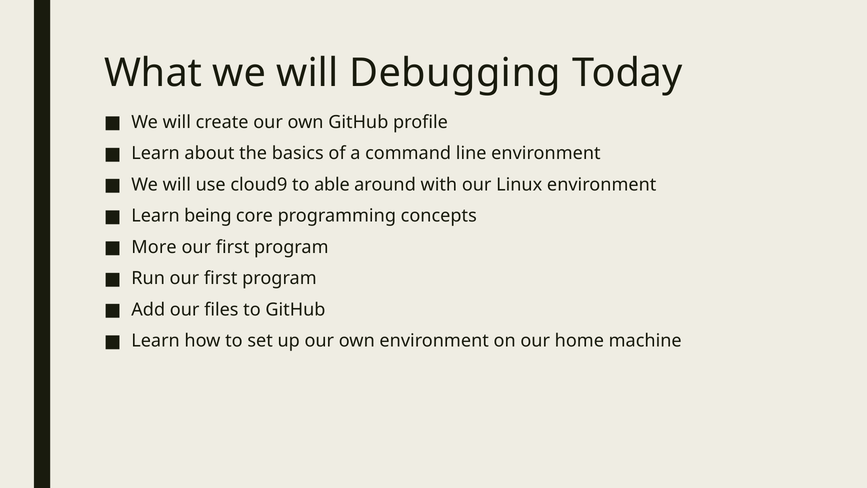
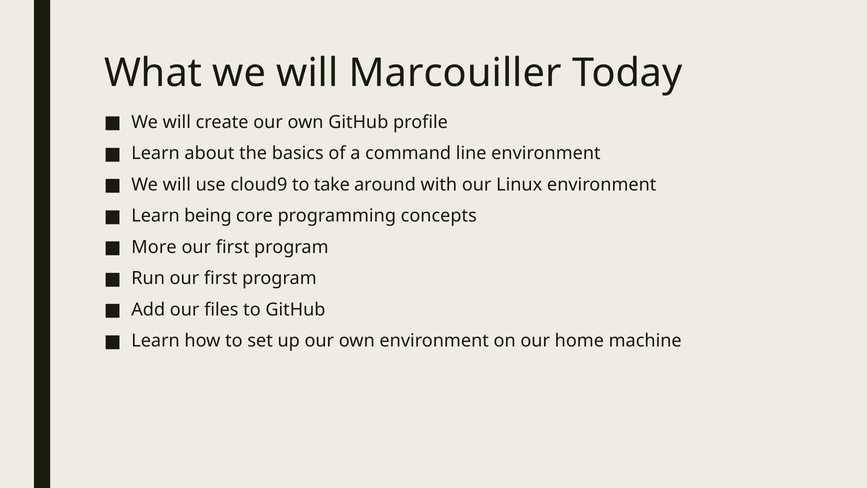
Debugging: Debugging -> Marcouiller
able: able -> take
